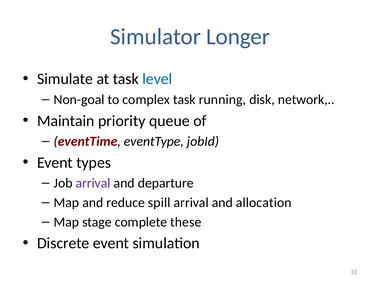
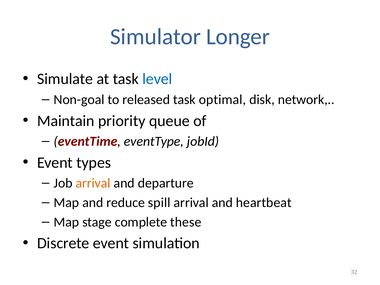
complex: complex -> released
running: running -> optimal
arrival at (93, 183) colour: purple -> orange
allocation: allocation -> heartbeat
